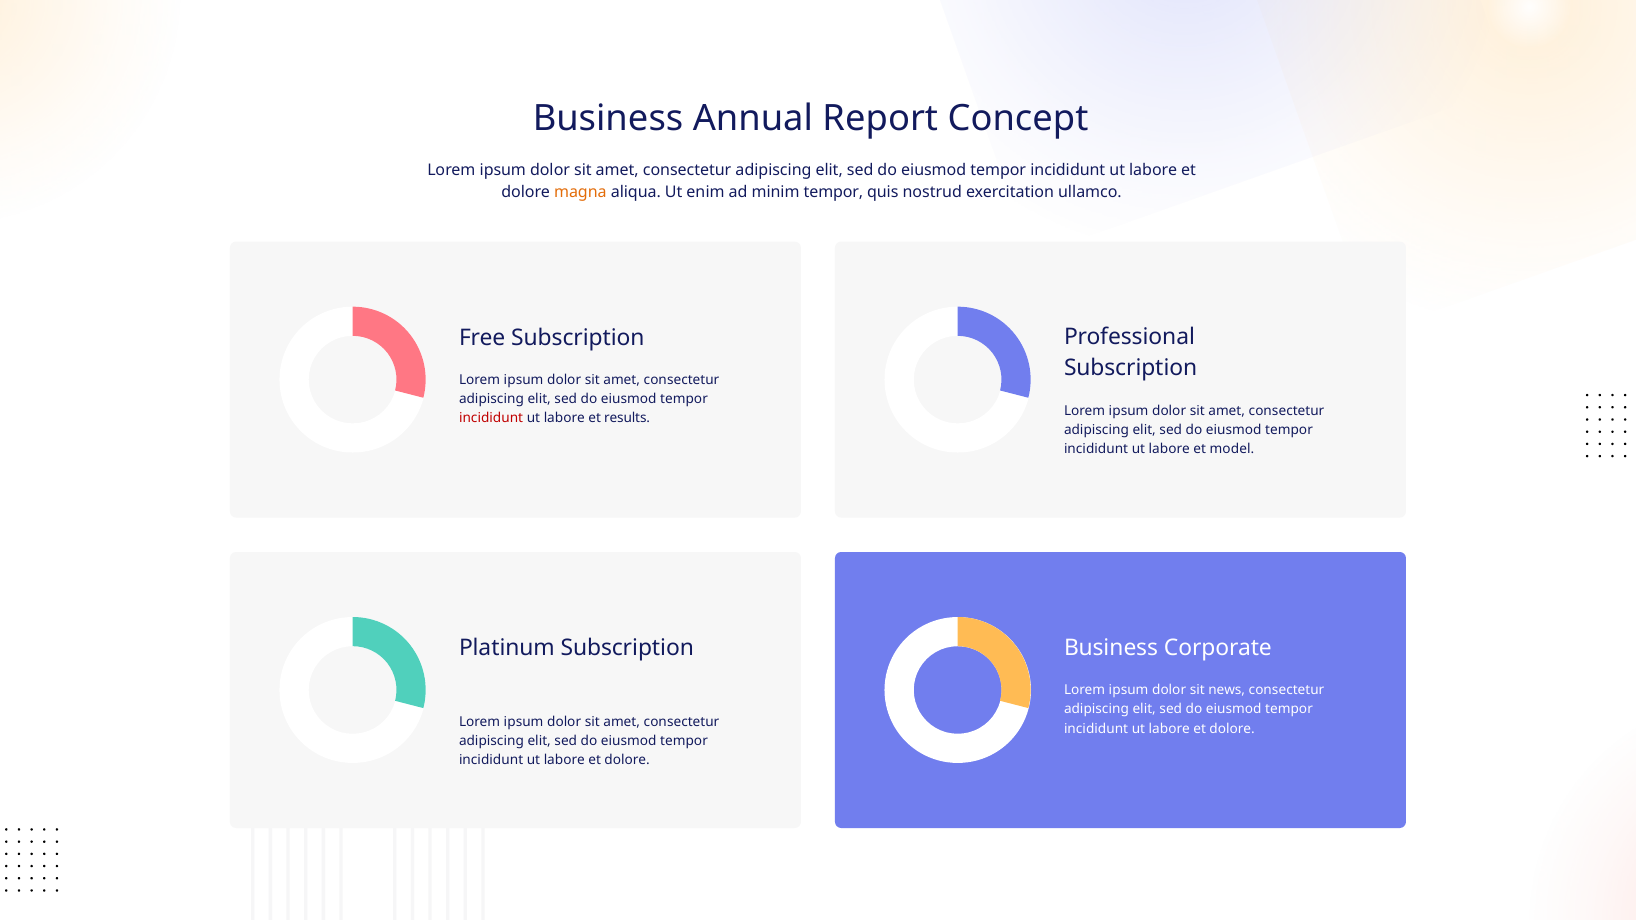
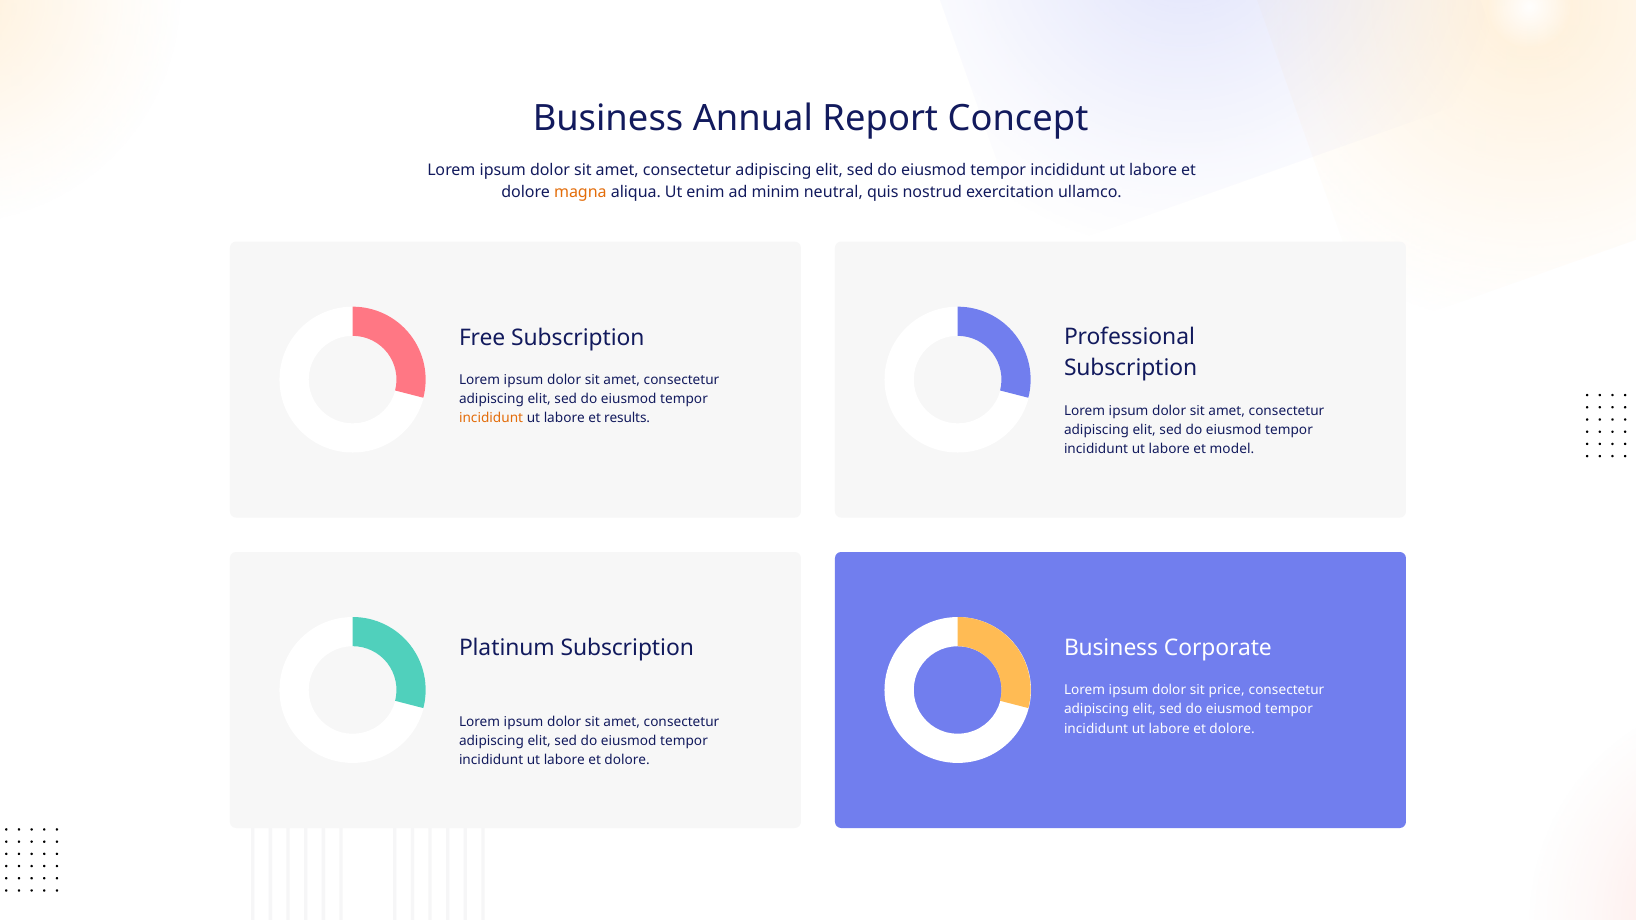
minim tempor: tempor -> neutral
incididunt at (491, 418) colour: red -> orange
news: news -> price
